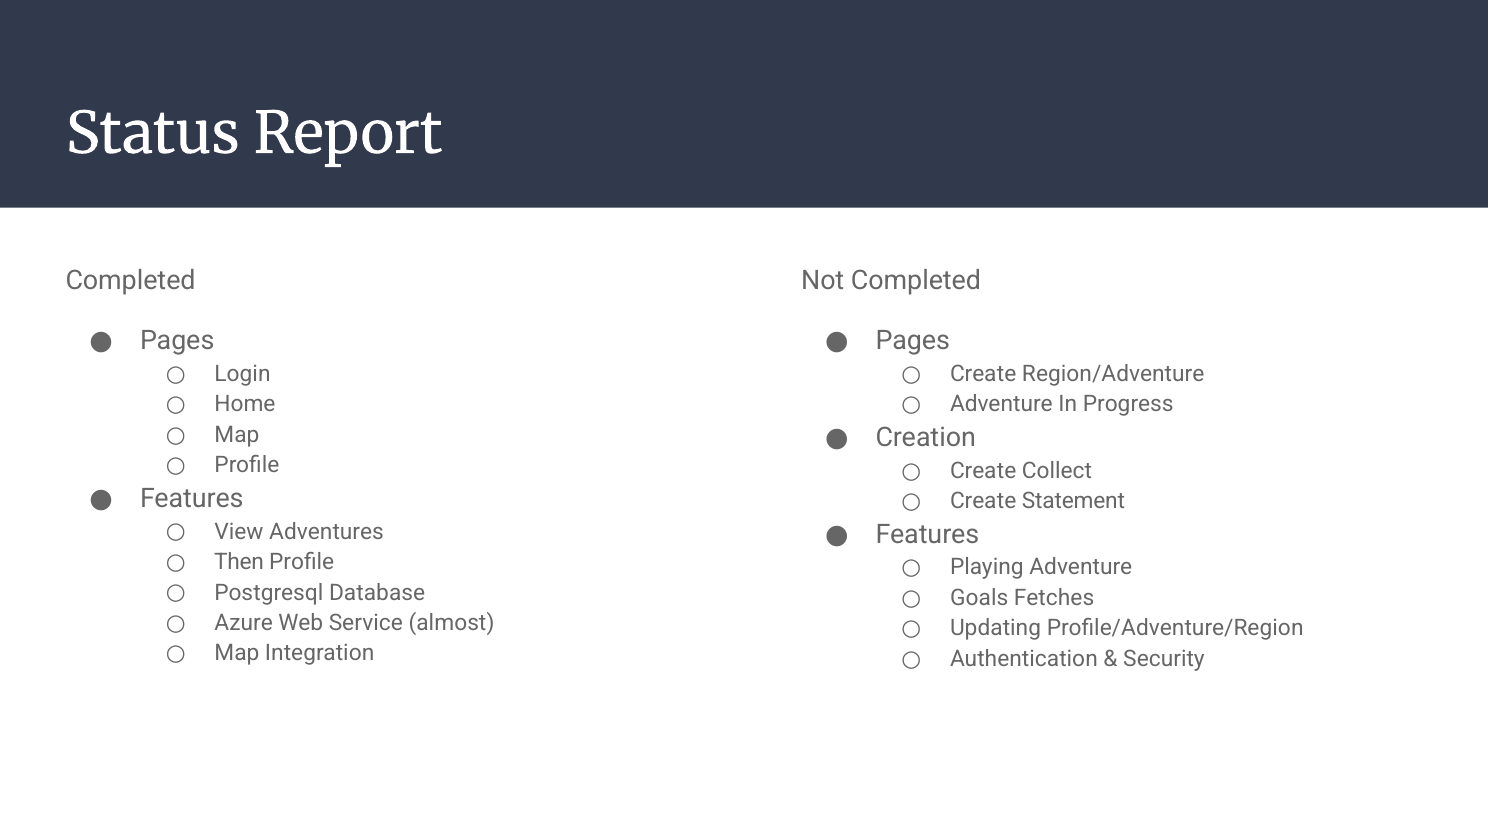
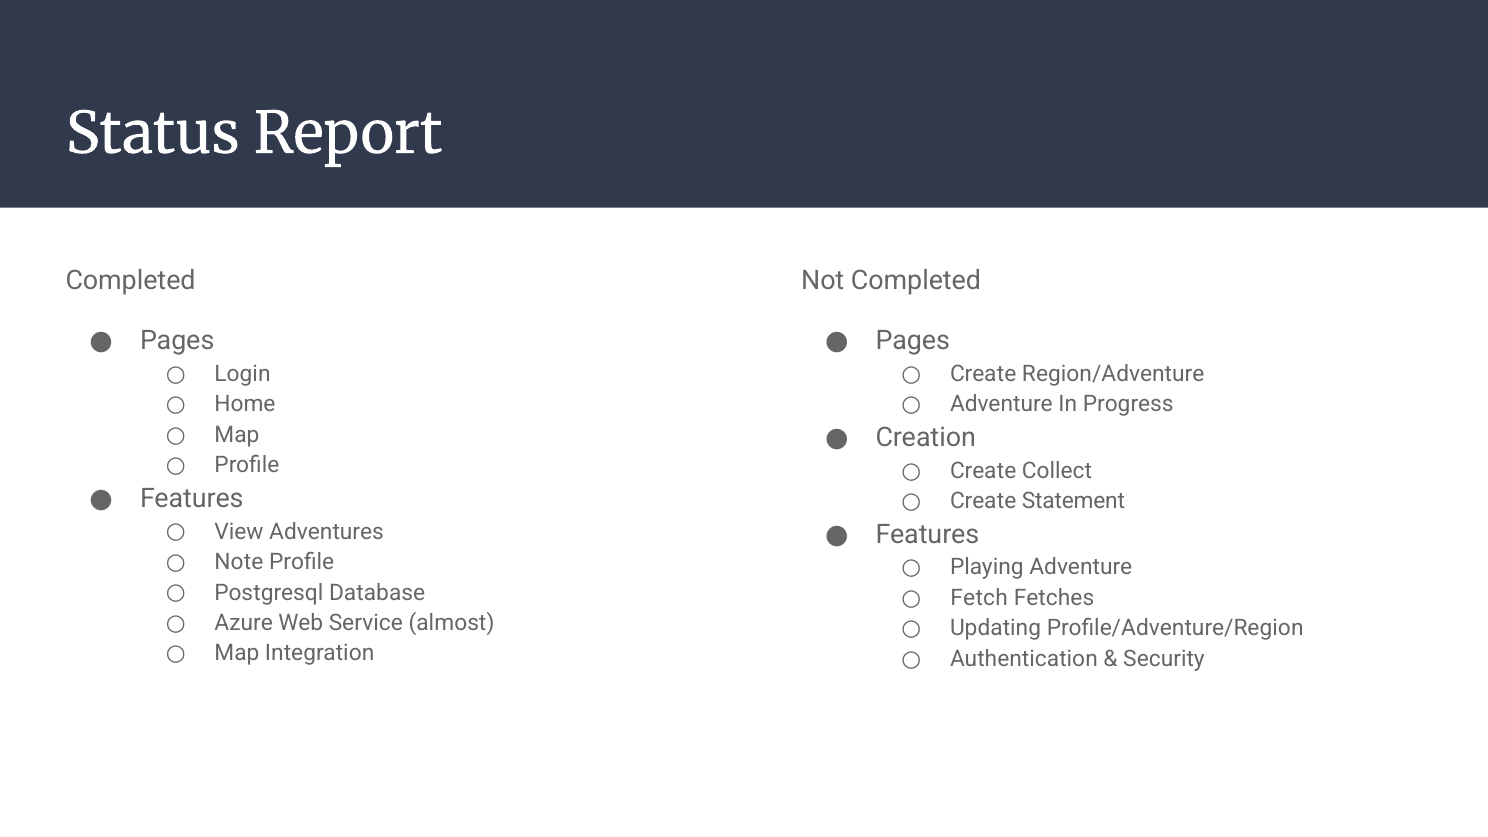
Then: Then -> Note
Goals: Goals -> Fetch
